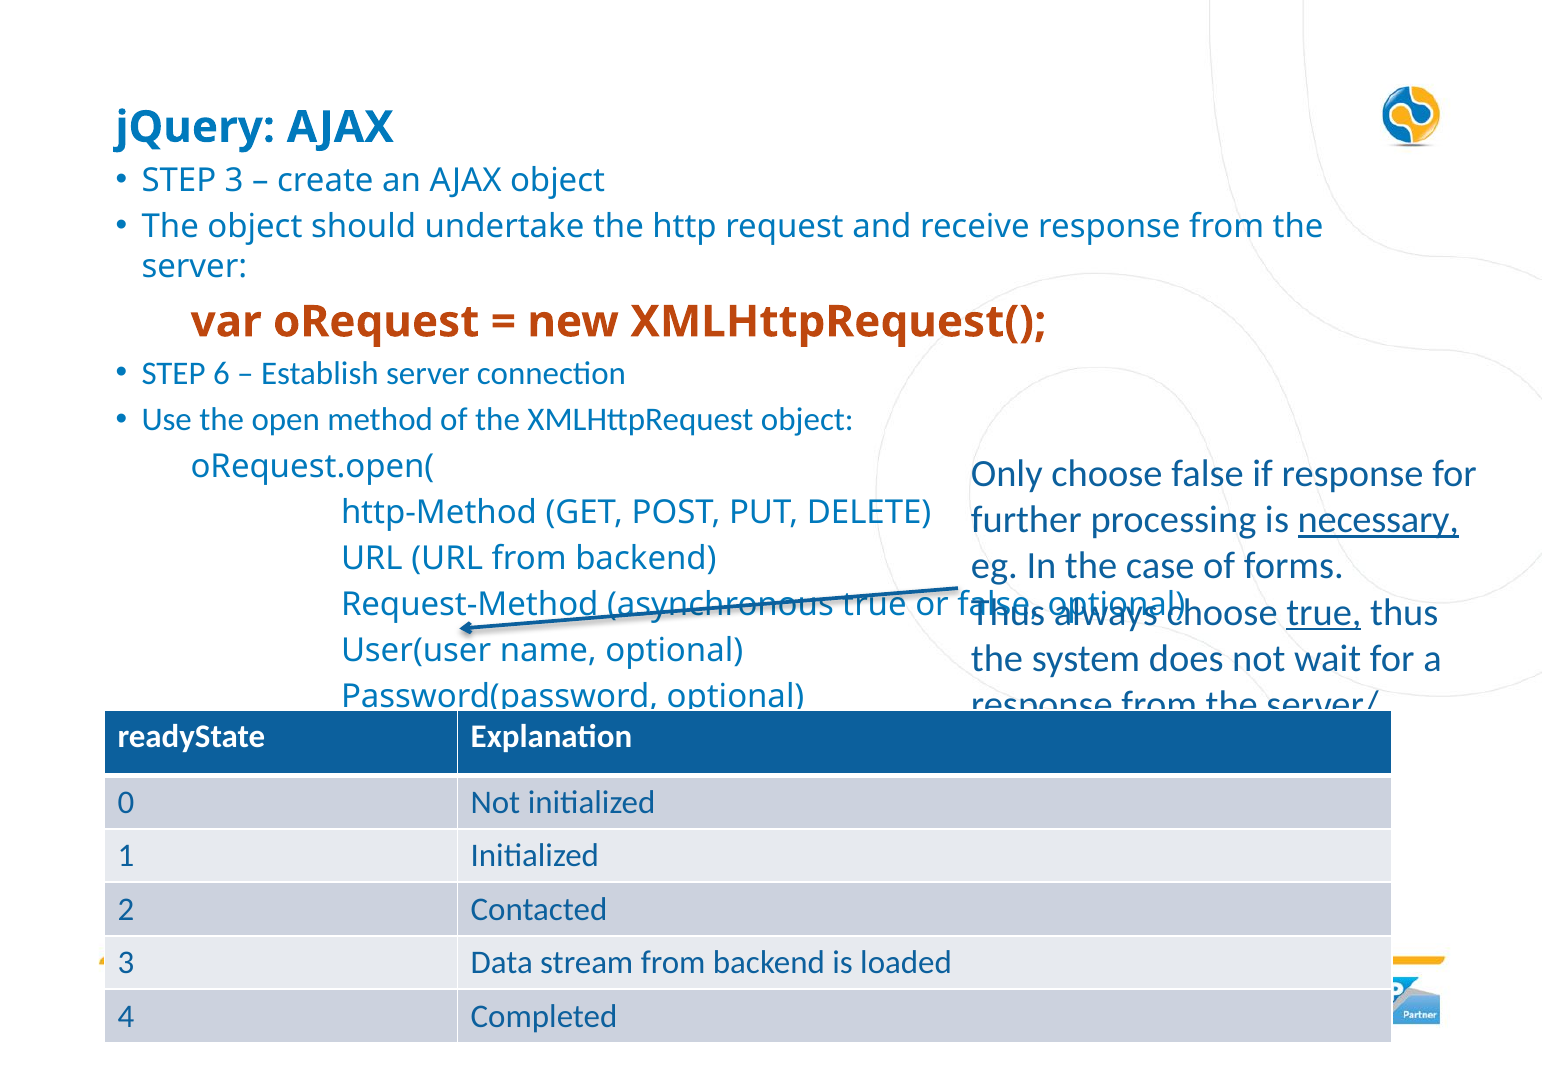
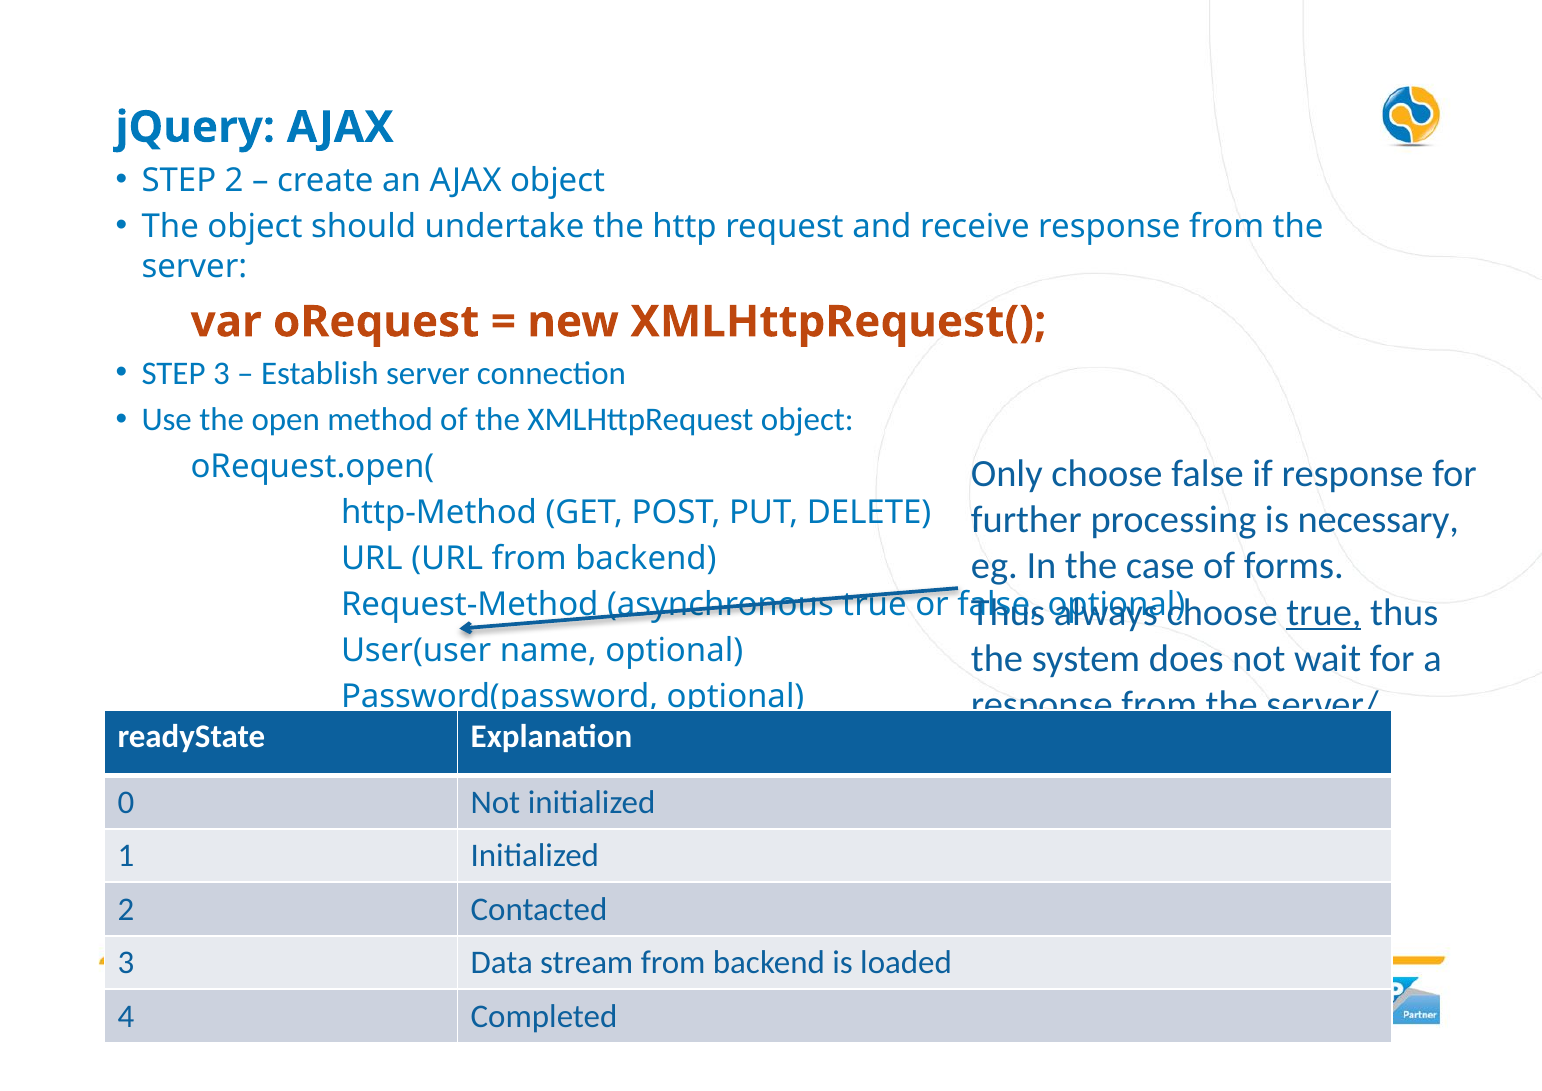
STEP 3: 3 -> 2
STEP 6: 6 -> 3
necessary underline: present -> none
